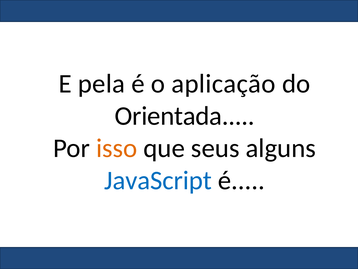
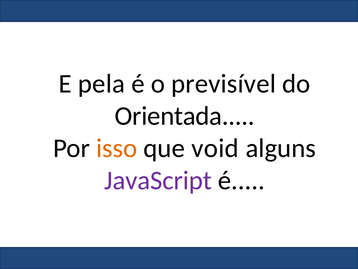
aplicação: aplicação -> previsível
seus: seus -> void
JavaScript colour: blue -> purple
